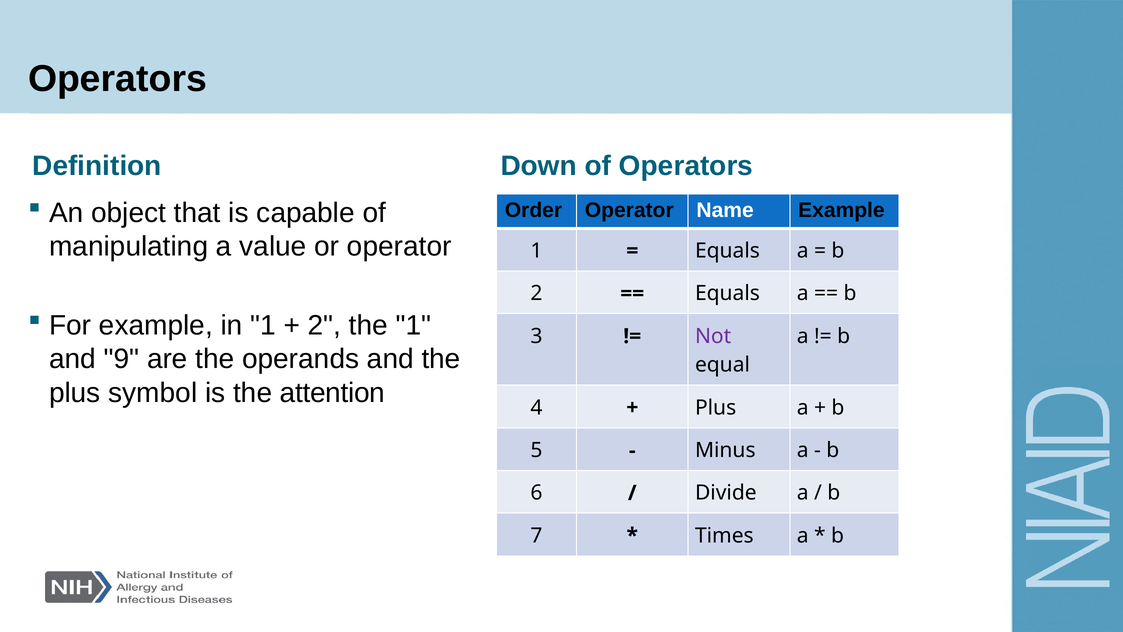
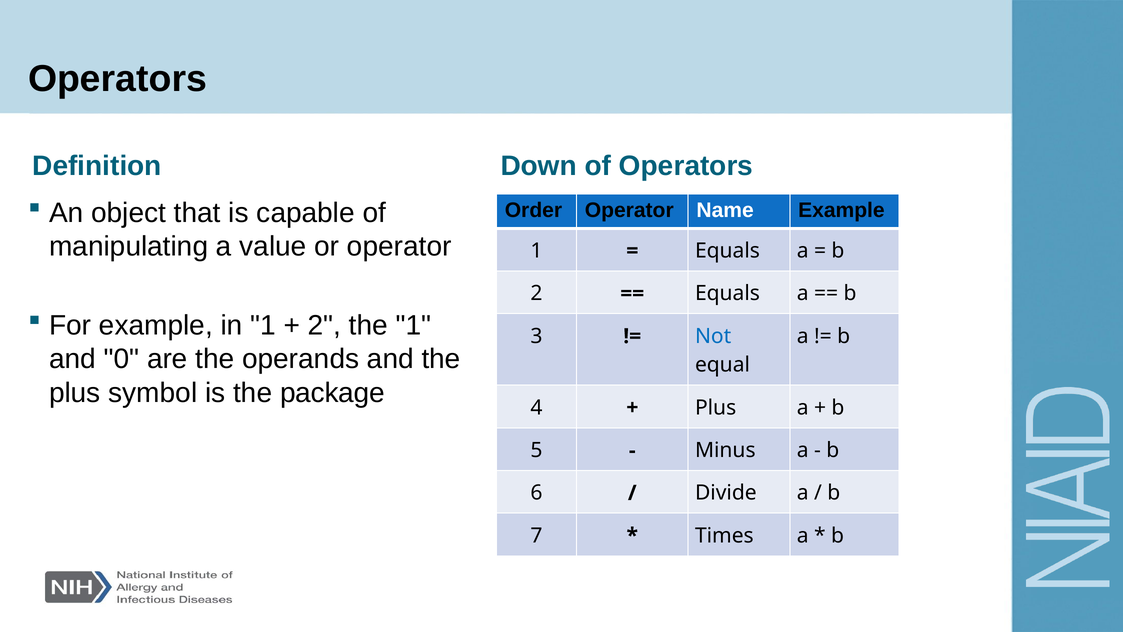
Not colour: purple -> blue
9: 9 -> 0
attention: attention -> package
